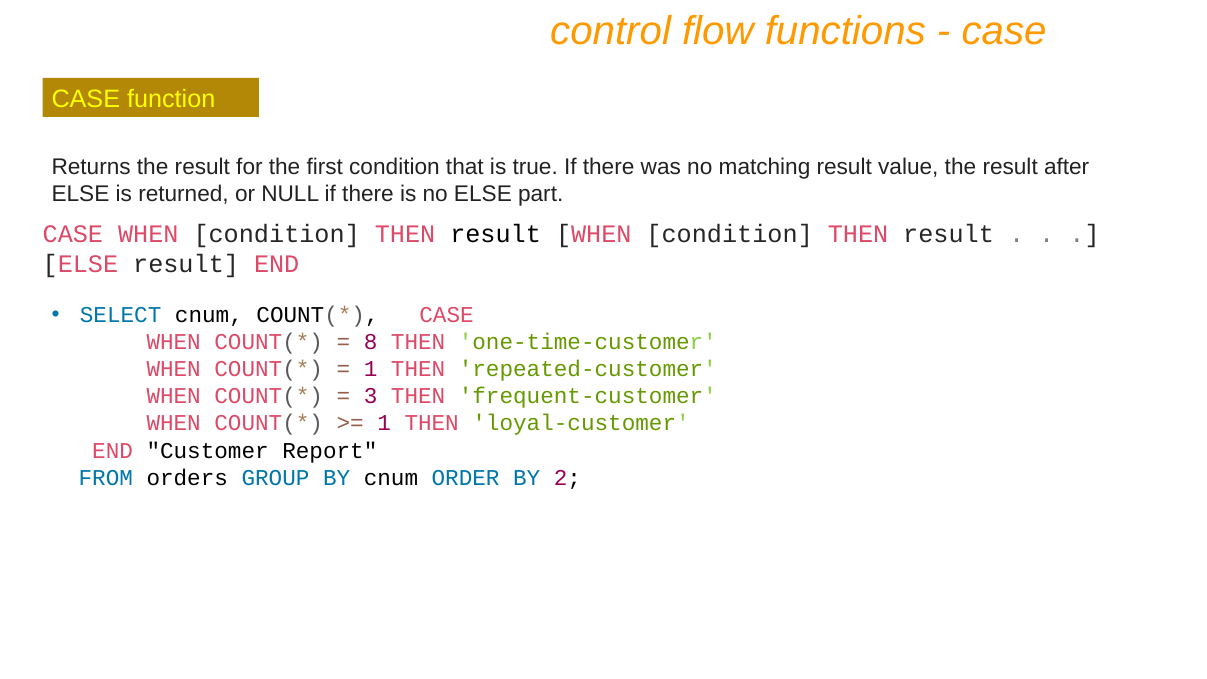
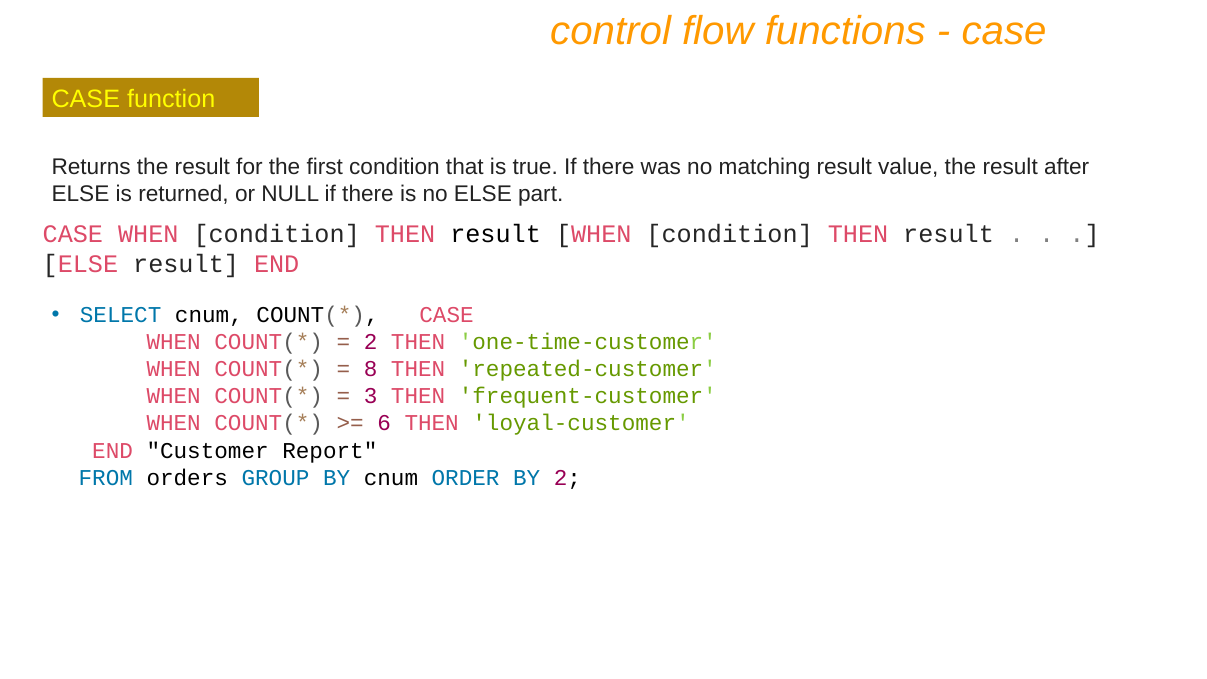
8 at (371, 342): 8 -> 2
1 at (371, 369): 1 -> 8
1 at (384, 423): 1 -> 6
